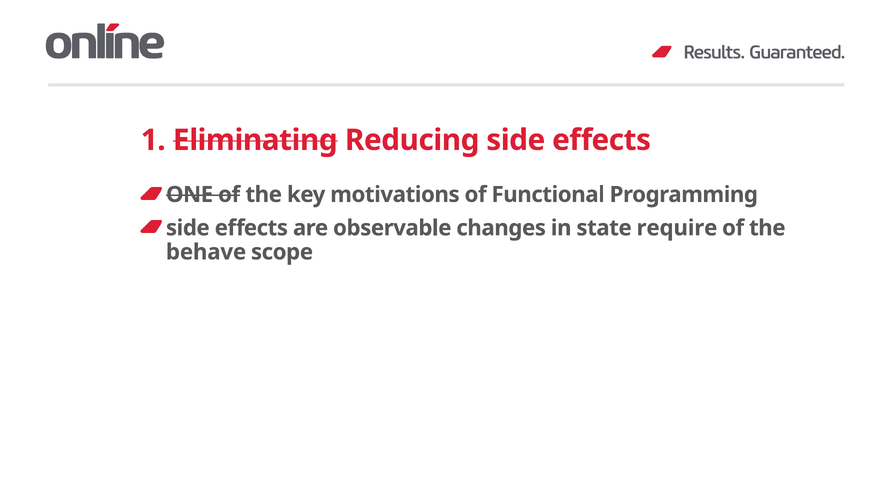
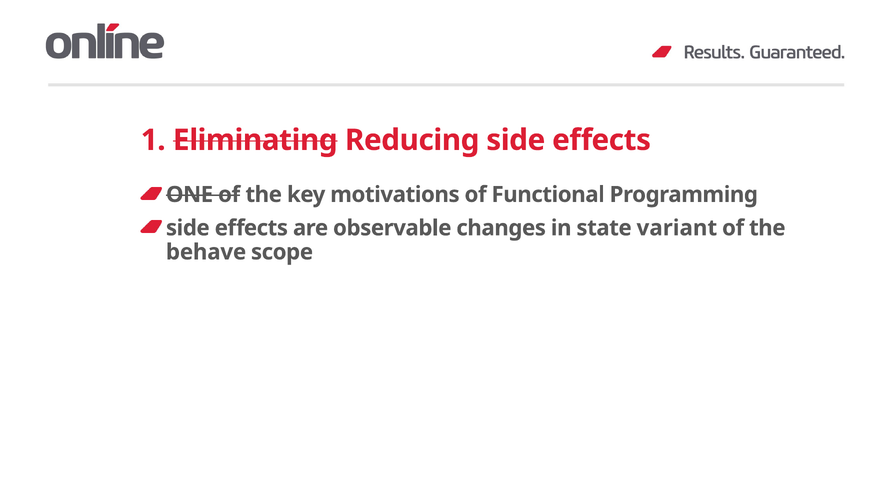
require: require -> variant
